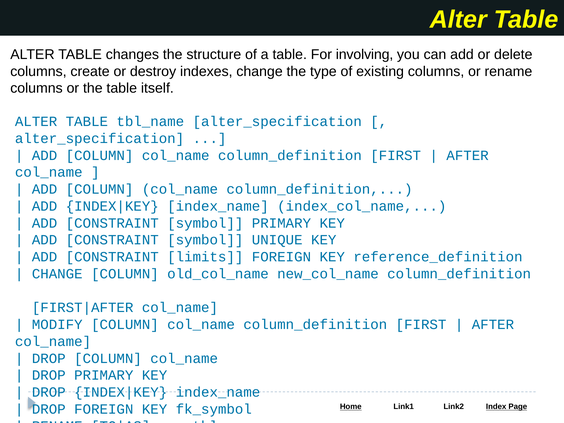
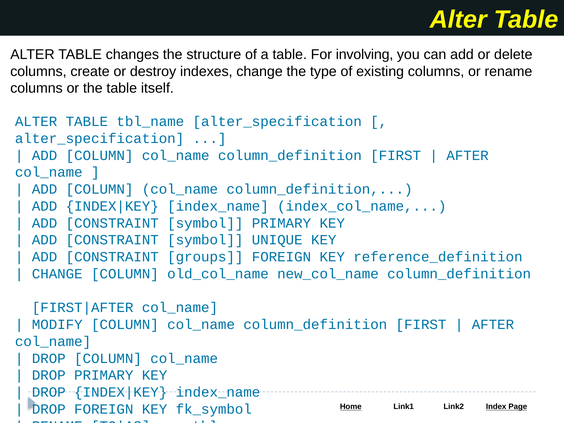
limits: limits -> groups
